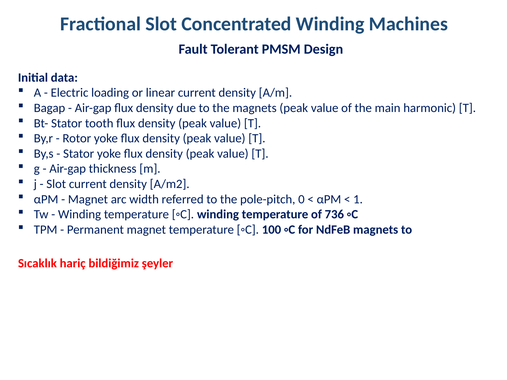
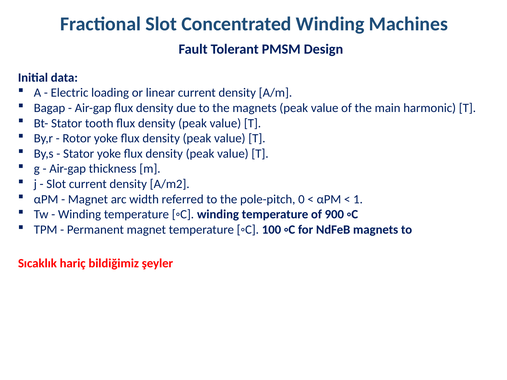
736: 736 -> 900
